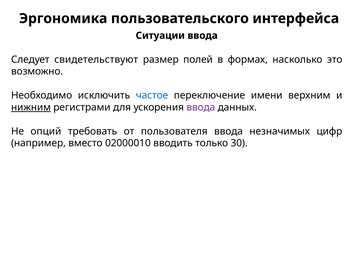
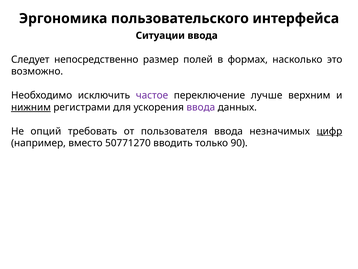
свидетельствуют: свидетельствуют -> непосредственно
частое colour: blue -> purple
имени: имени -> лучше
цифр underline: none -> present
02000010: 02000010 -> 50771270
30: 30 -> 90
